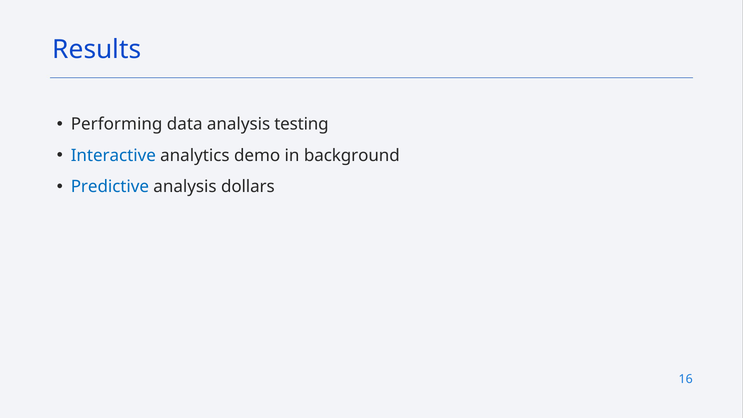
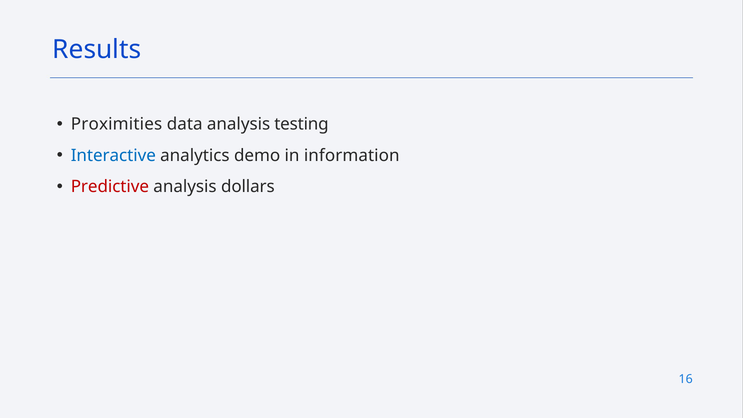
Performing: Performing -> Proximities
background: background -> information
Predictive colour: blue -> red
